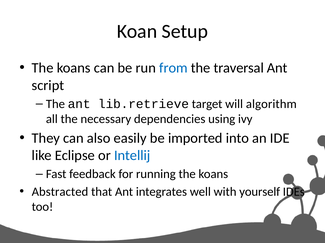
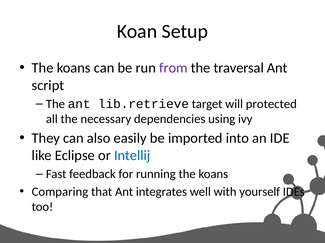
from colour: blue -> purple
algorithm: algorithm -> protected
Abstracted: Abstracted -> Comparing
